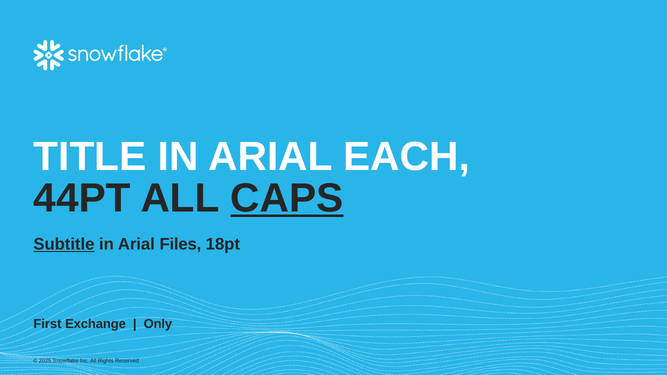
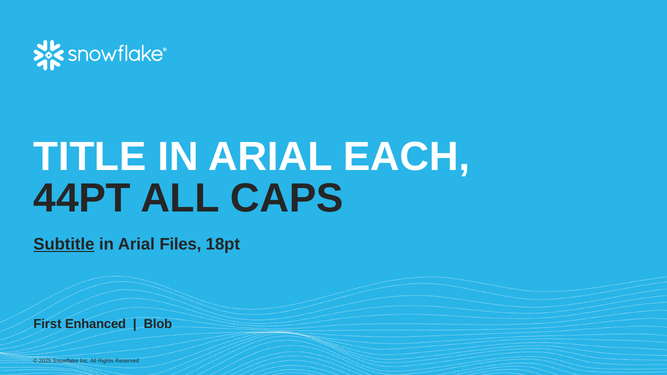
CAPS underline: present -> none
Exchange: Exchange -> Enhanced
Only: Only -> Blob
